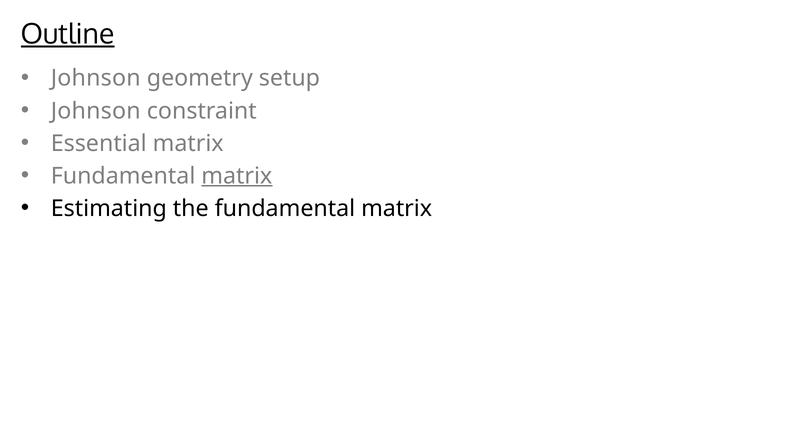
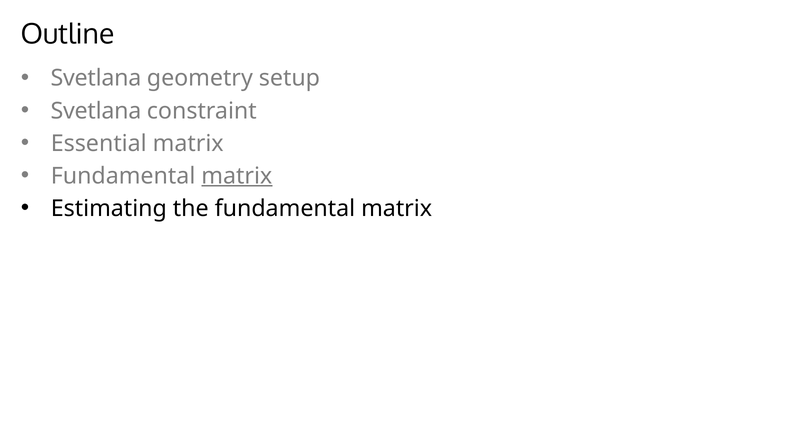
Outline underline: present -> none
Johnson at (96, 78): Johnson -> Svetlana
Johnson at (96, 111): Johnson -> Svetlana
